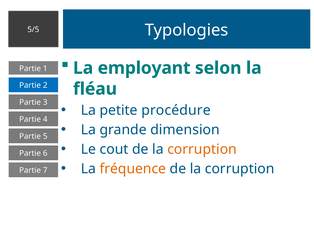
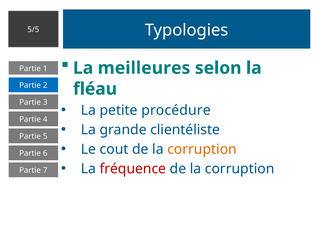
employant: employant -> meilleures
dimension: dimension -> clientéliste
fréquence colour: orange -> red
